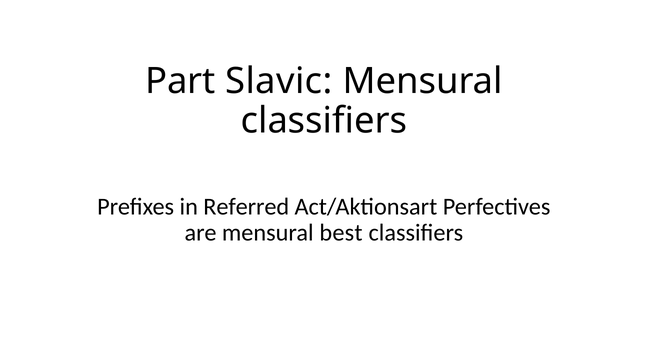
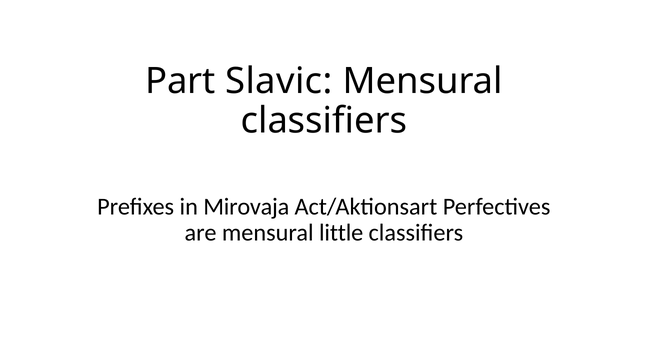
Referred: Referred -> Mirovaja
best: best -> little
